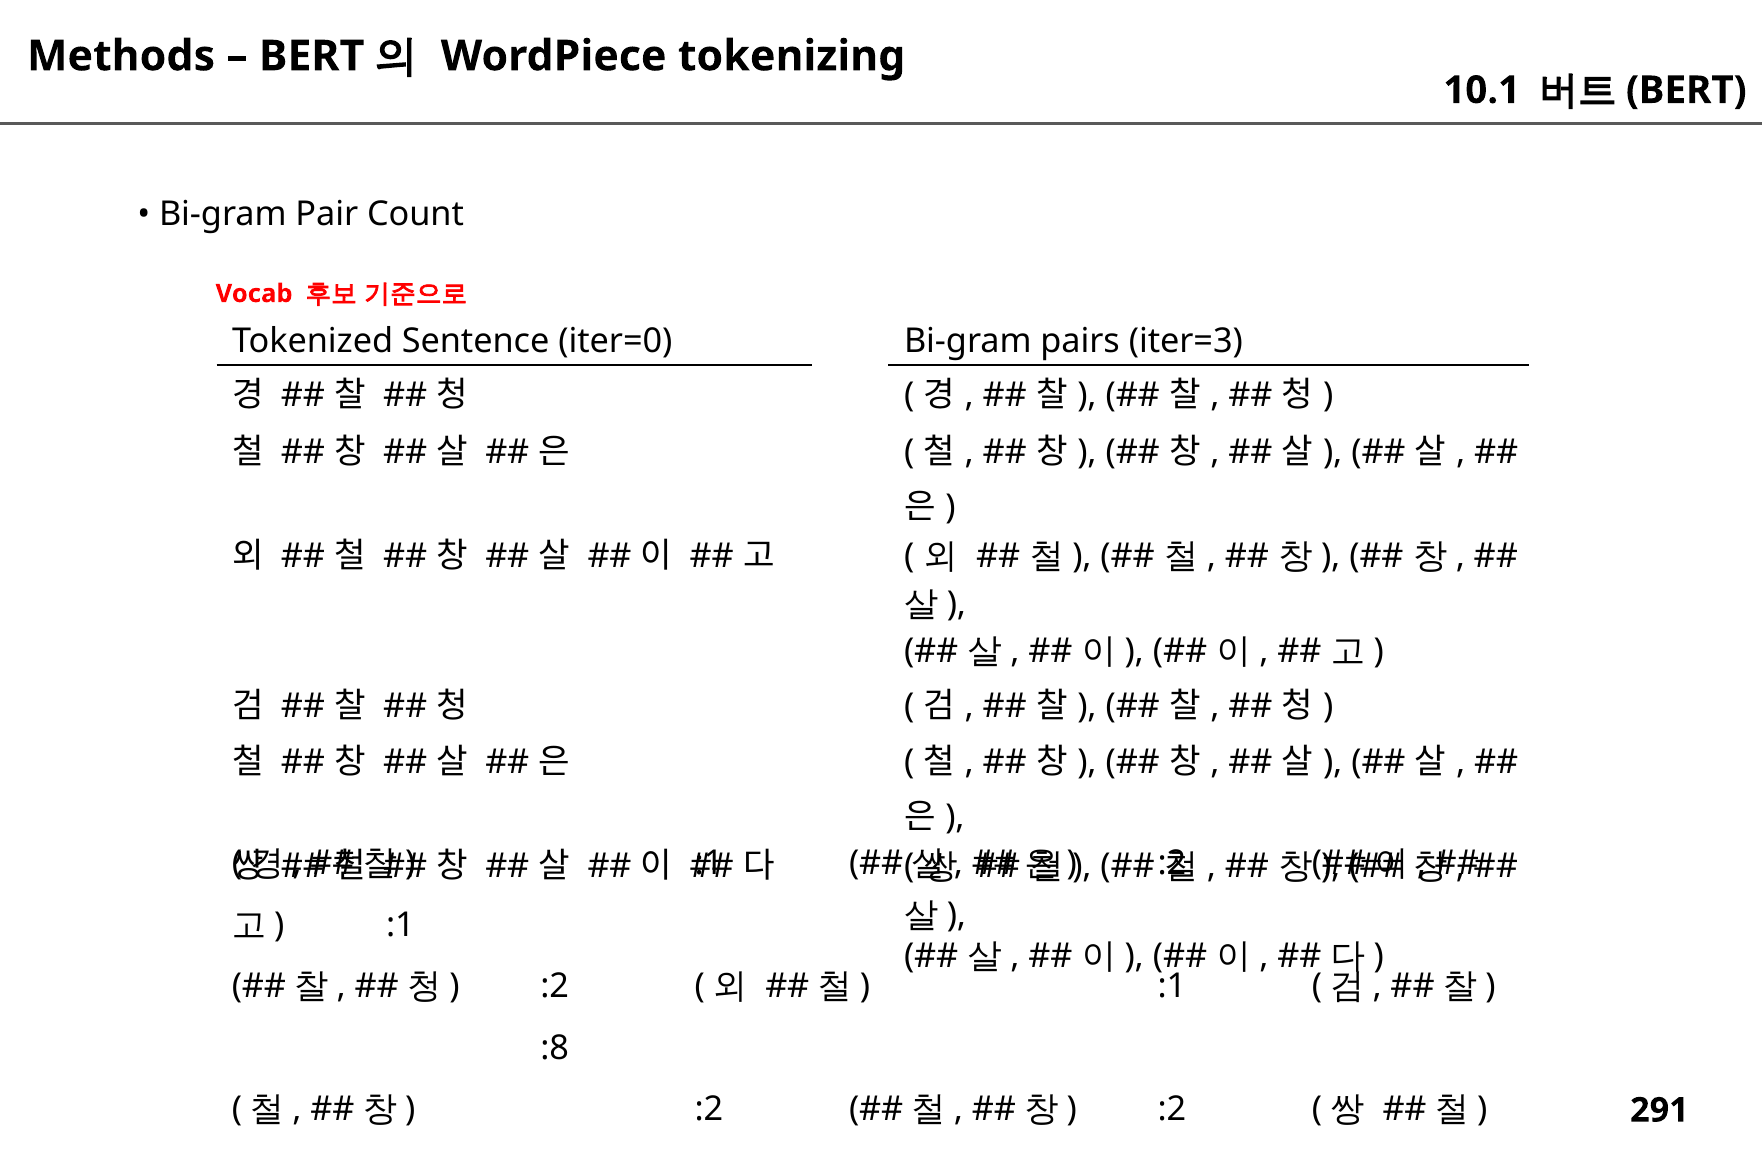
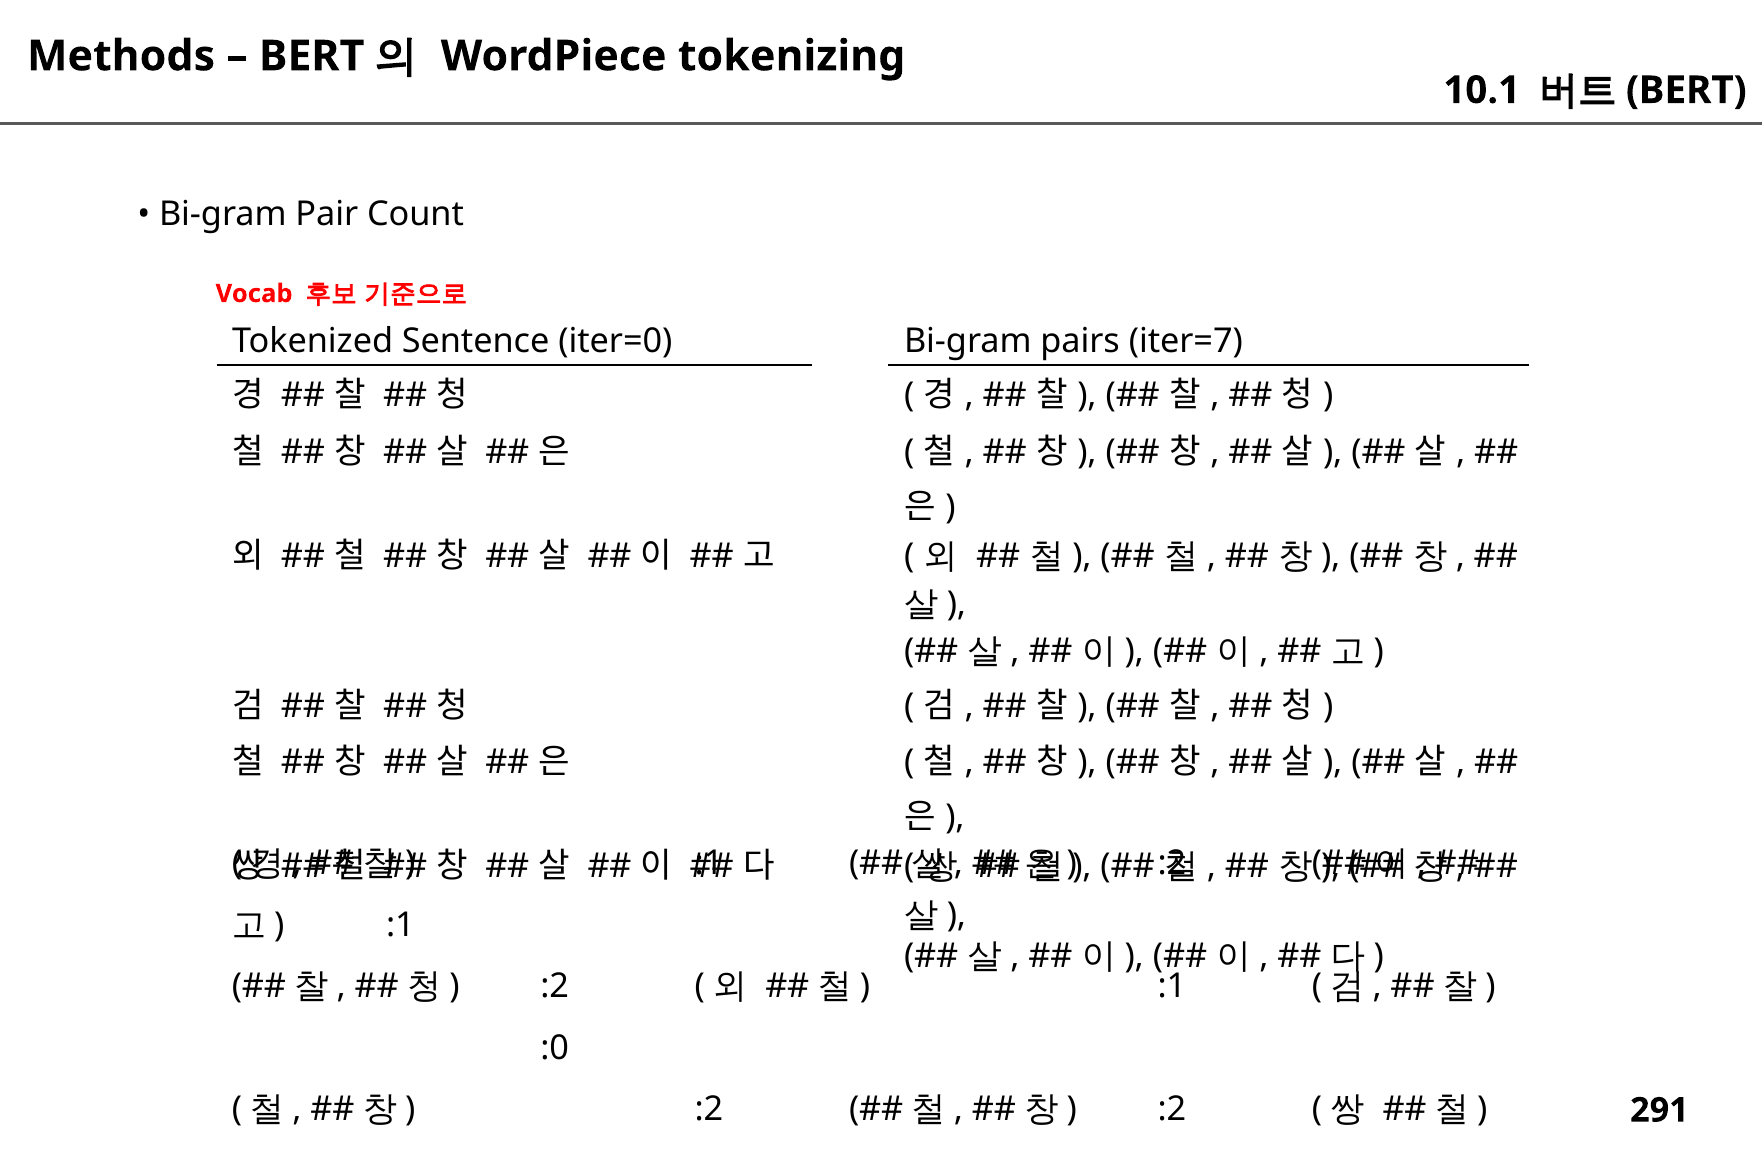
iter=3: iter=3 -> iter=7
:8: :8 -> :0
